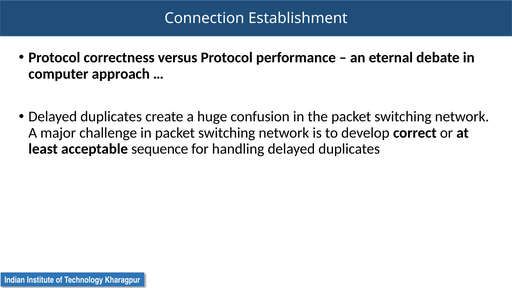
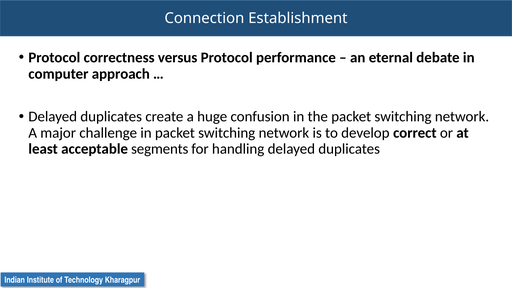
sequence: sequence -> segments
